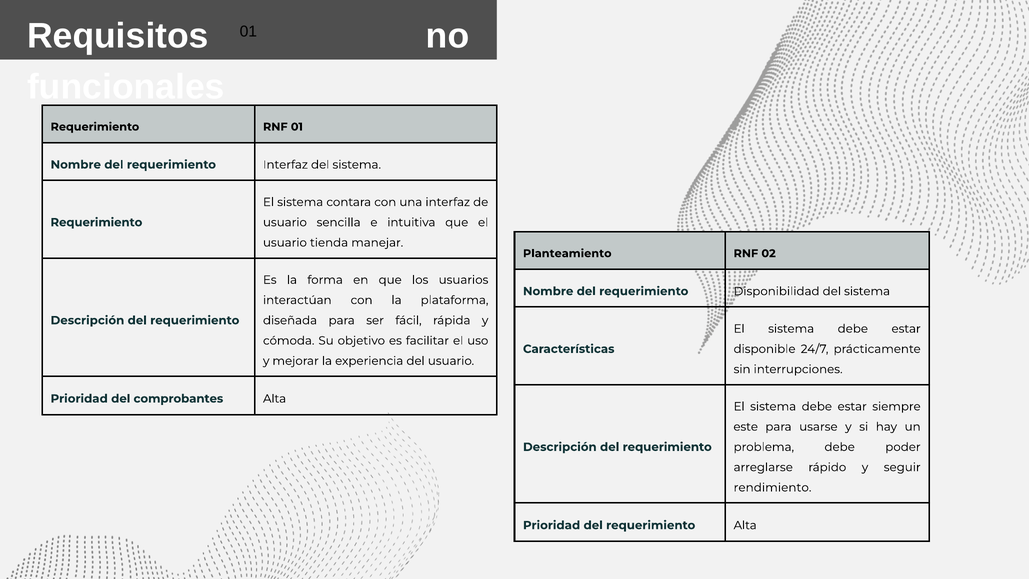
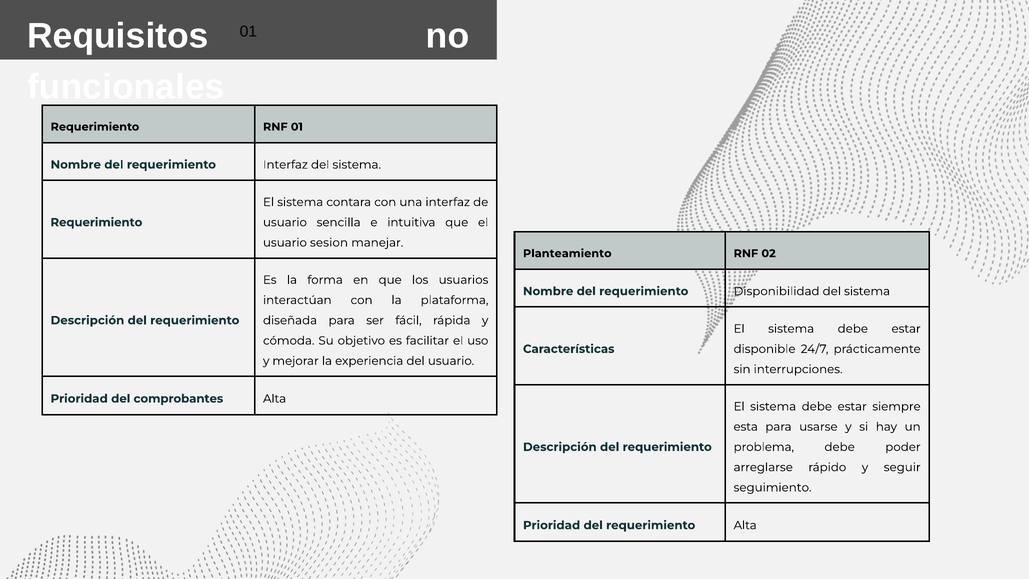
tienda: tienda -> sesion
este: este -> esta
rendimiento: rendimiento -> seguimiento
